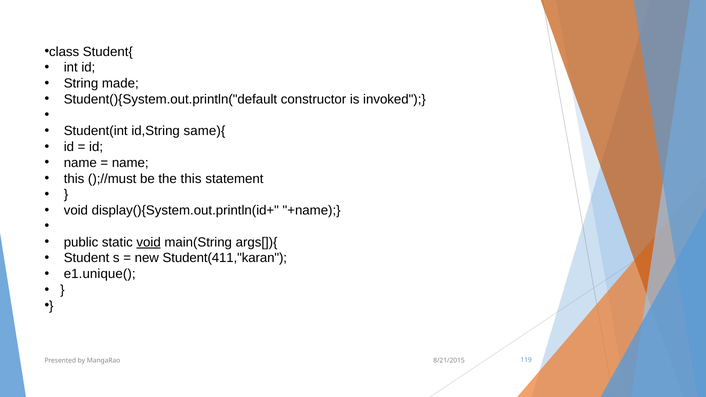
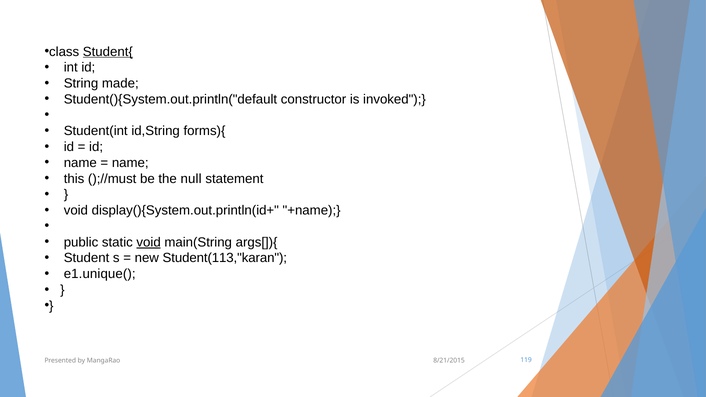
Student{ underline: none -> present
same){: same){ -> forms){
the this: this -> null
Student(411,"karan: Student(411,"karan -> Student(113,"karan
